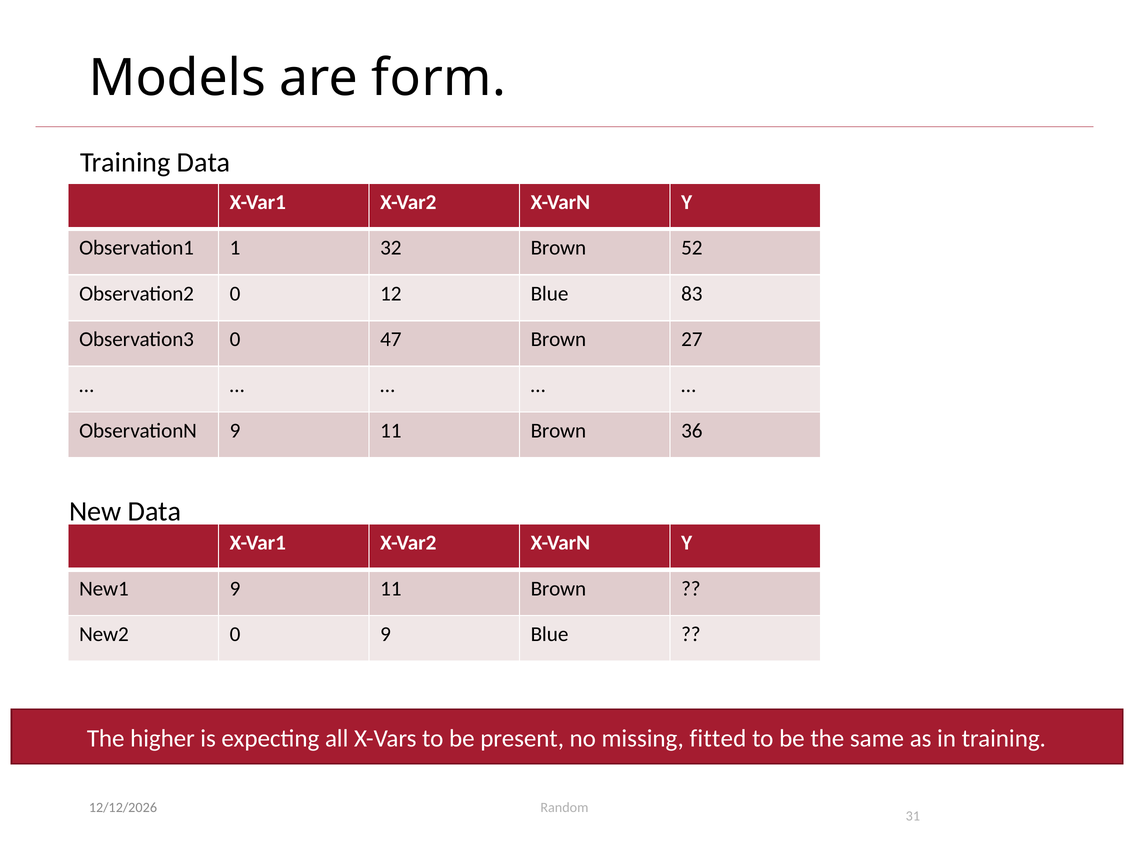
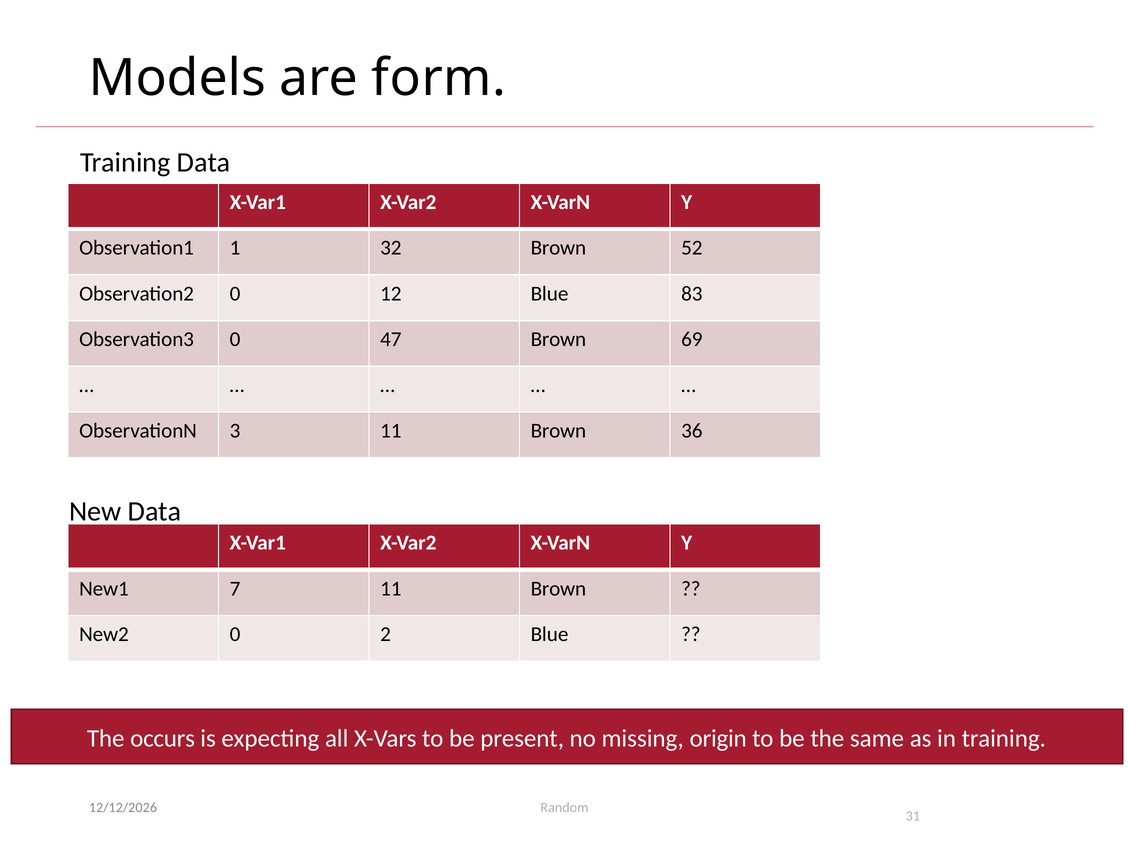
27: 27 -> 69
ObservationN 9: 9 -> 3
New1 9: 9 -> 7
0 9: 9 -> 2
higher: higher -> occurs
fitted: fitted -> origin
